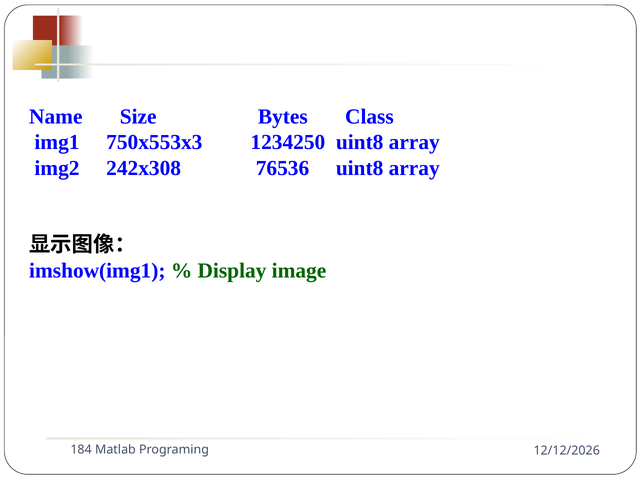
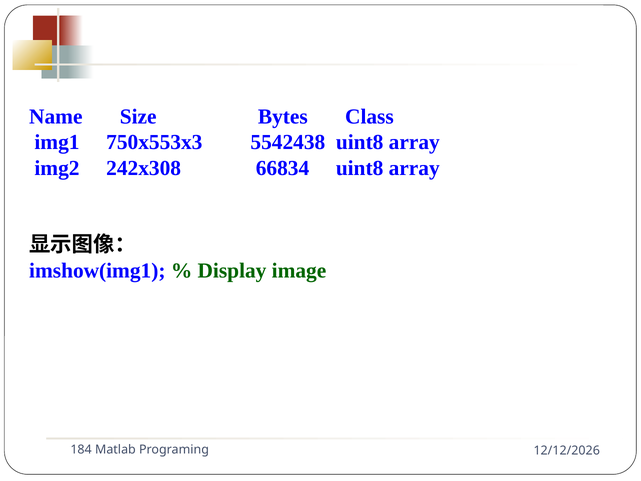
1234250: 1234250 -> 5542438
76536: 76536 -> 66834
